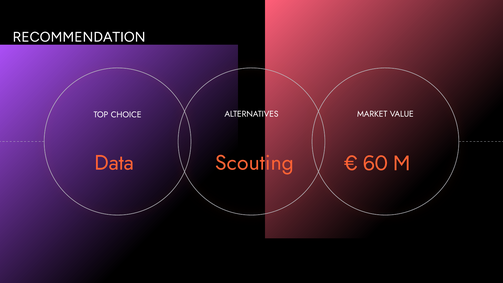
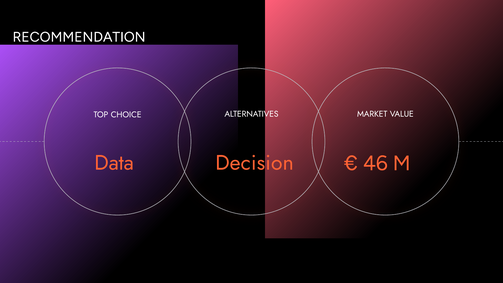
60: 60 -> 46
Scouting: Scouting -> Decision
